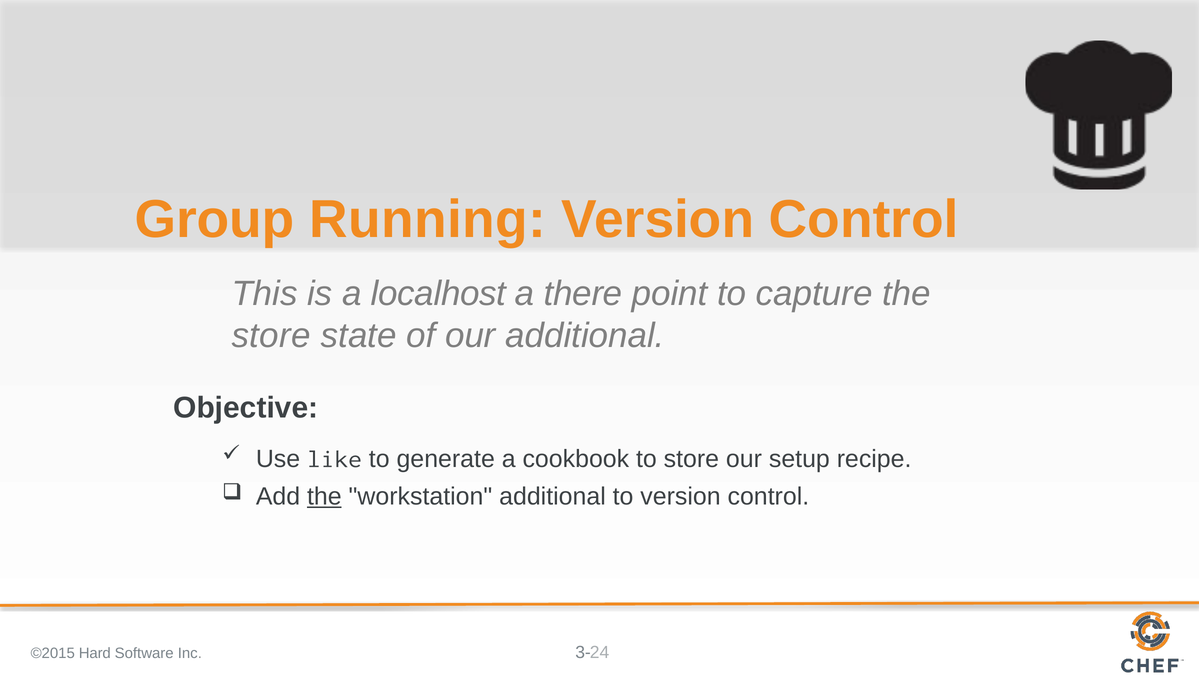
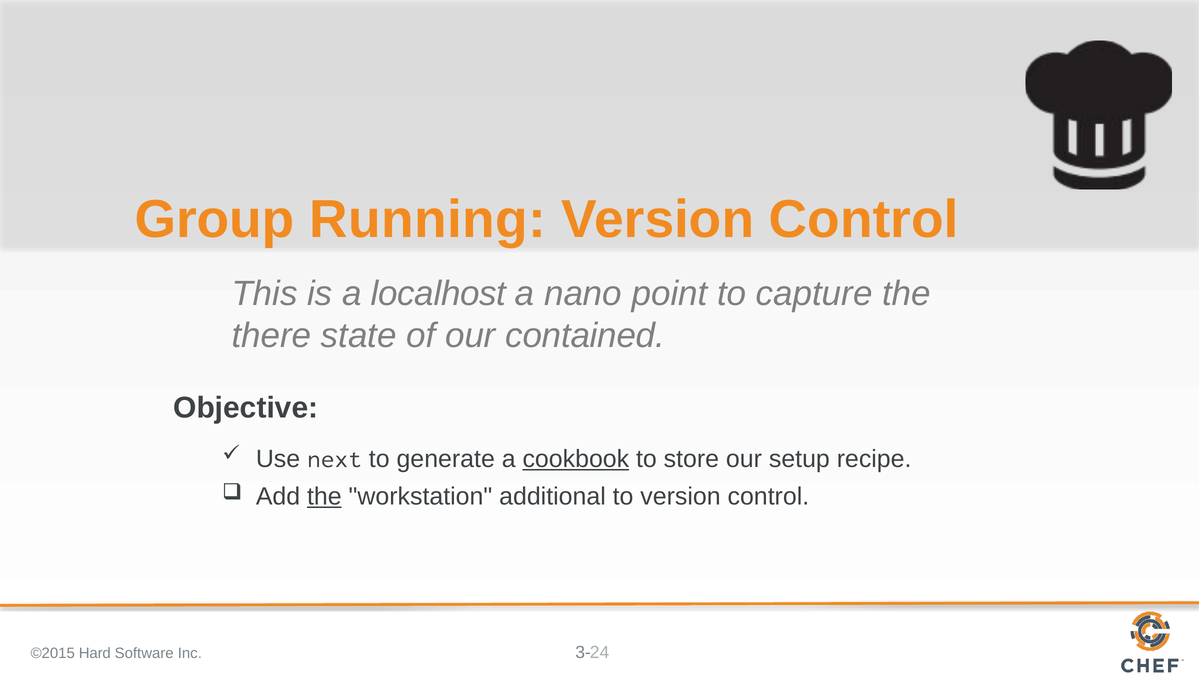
there: there -> nano
store at (271, 335): store -> there
our additional: additional -> contained
like: like -> next
cookbook underline: none -> present
